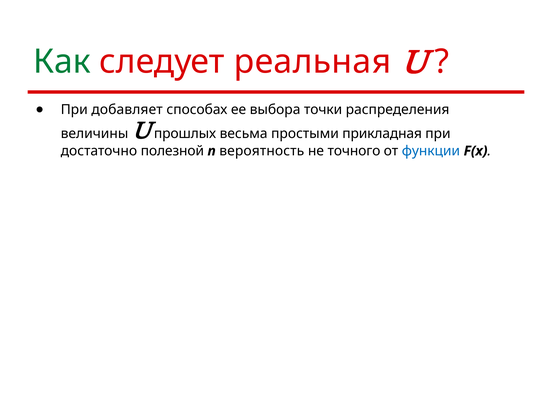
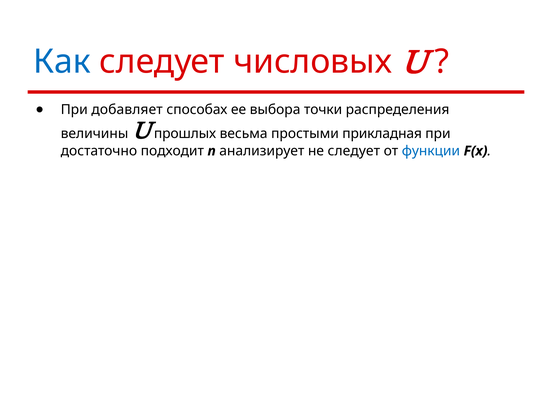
Как colour: green -> blue
реальная: реальная -> числовых
полезной: полезной -> подходит
вероятность: вероятность -> анализирует
не точного: точного -> следует
